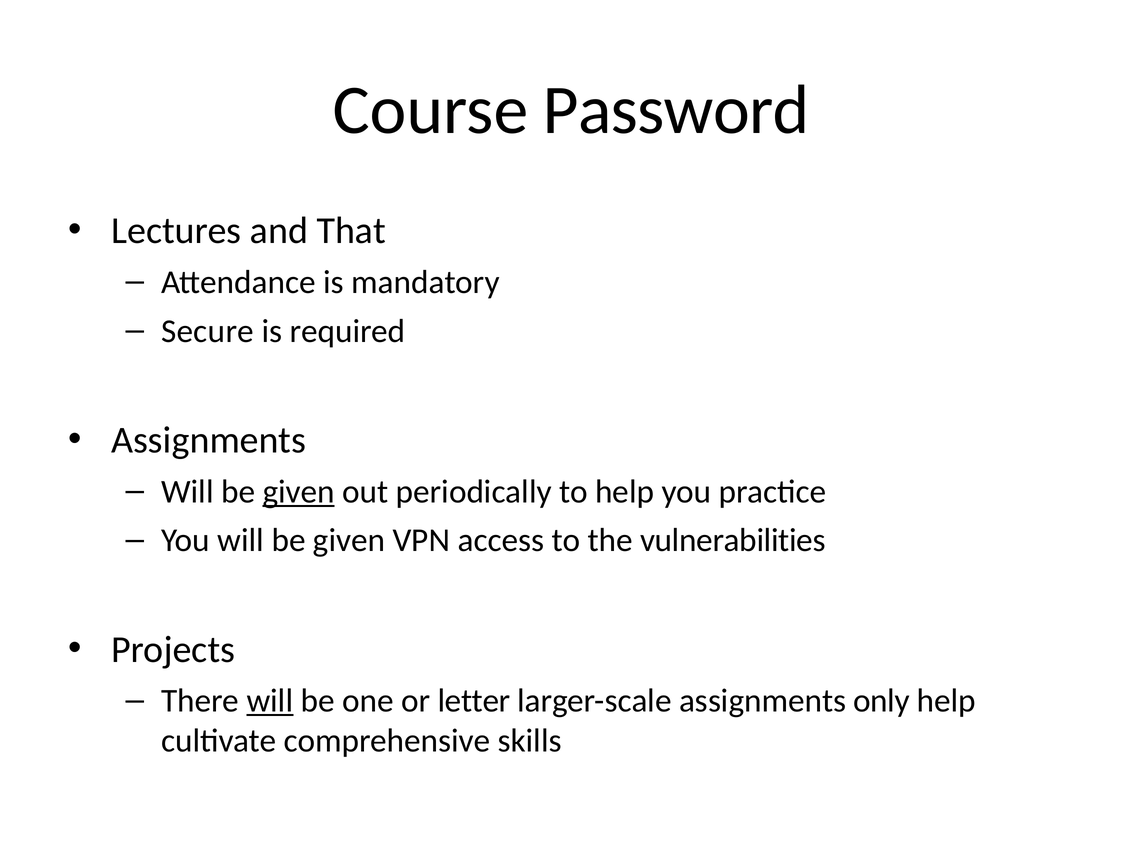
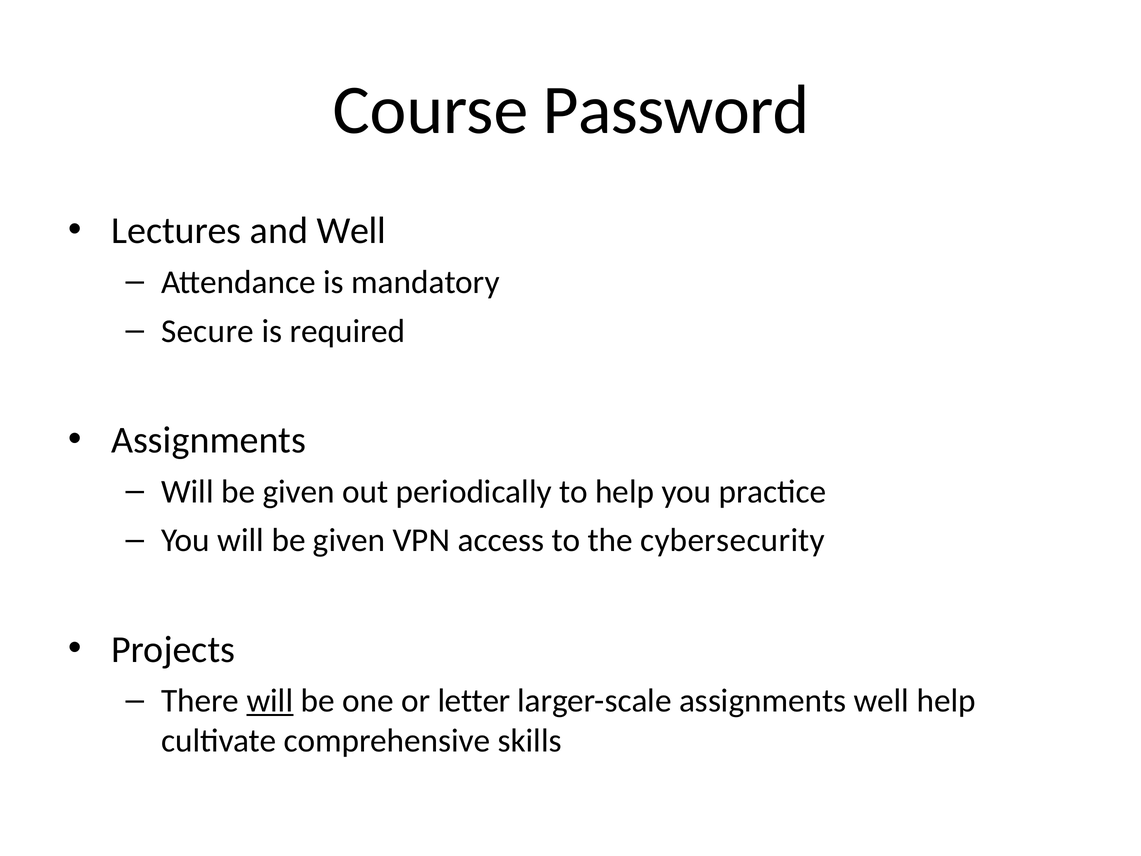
and That: That -> Well
given at (299, 491) underline: present -> none
vulnerabilities: vulnerabilities -> cybersecurity
assignments only: only -> well
